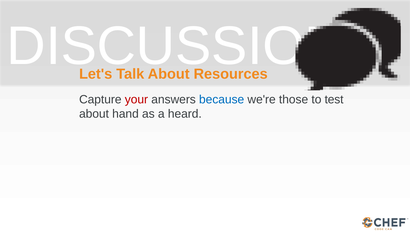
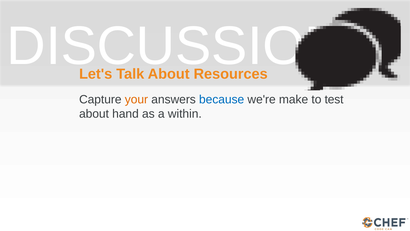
your colour: red -> orange
those: those -> make
heard: heard -> within
